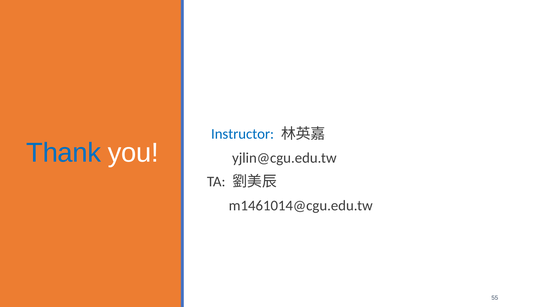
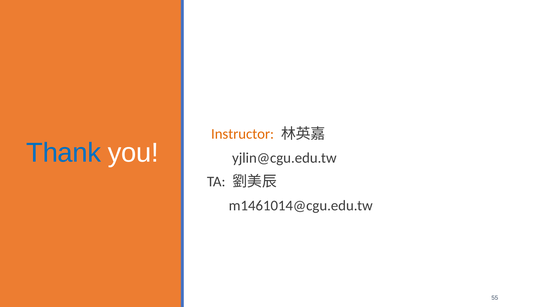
Instructor colour: blue -> orange
